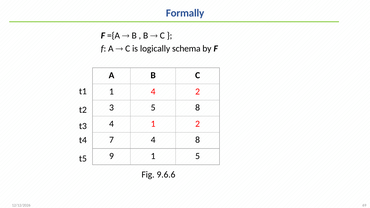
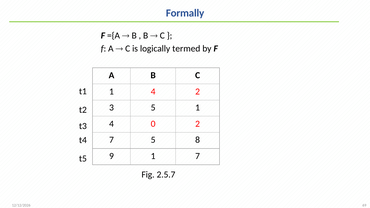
schema: schema -> termed
5 8: 8 -> 1
4 1: 1 -> 0
7 4: 4 -> 5
1 5: 5 -> 7
9.6.6: 9.6.6 -> 2.5.7
